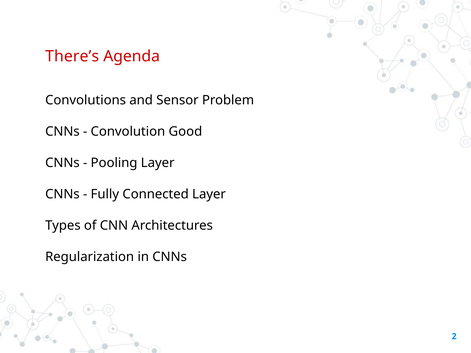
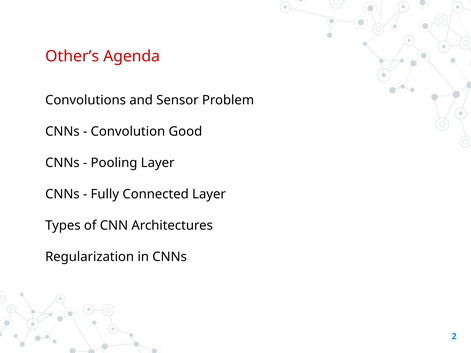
There’s: There’s -> Other’s
